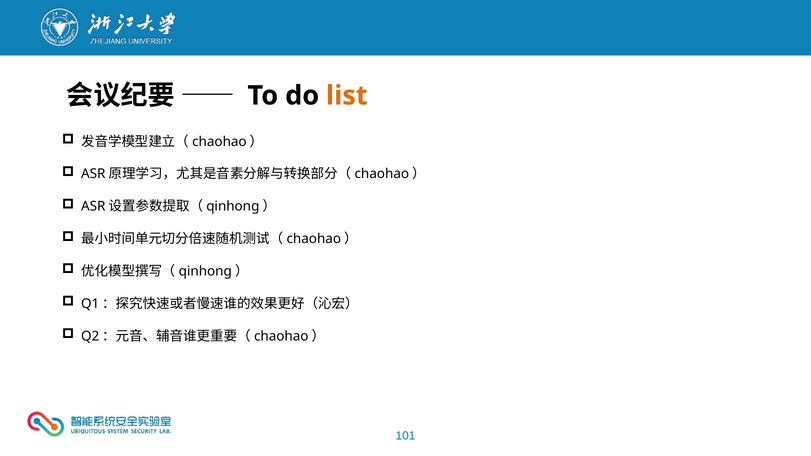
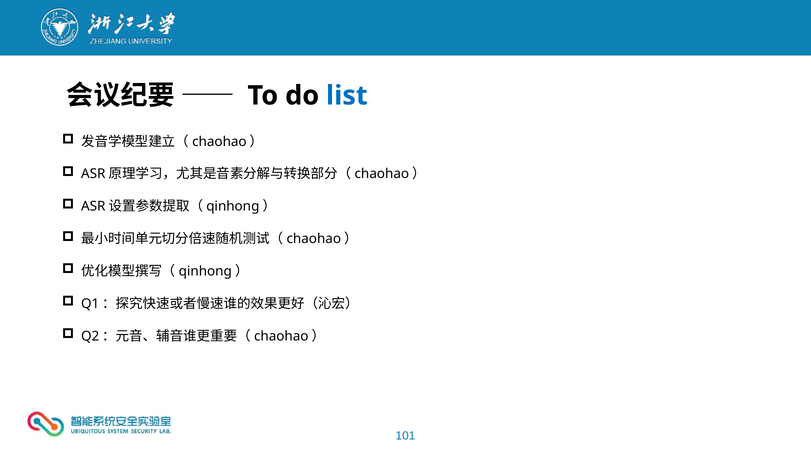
list colour: orange -> blue
